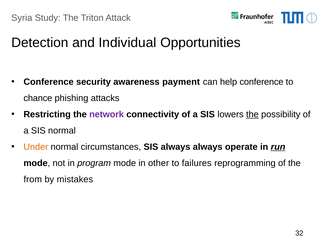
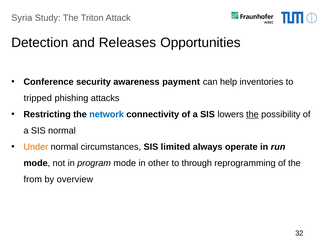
Individual: Individual -> Releases
help conference: conference -> inventories
chance: chance -> tripped
network colour: purple -> blue
SIS always: always -> limited
run underline: present -> none
failures: failures -> through
mistakes: mistakes -> overview
